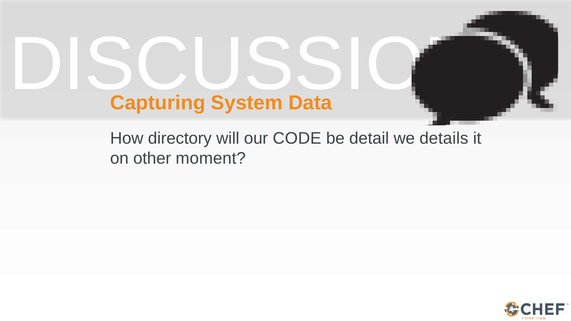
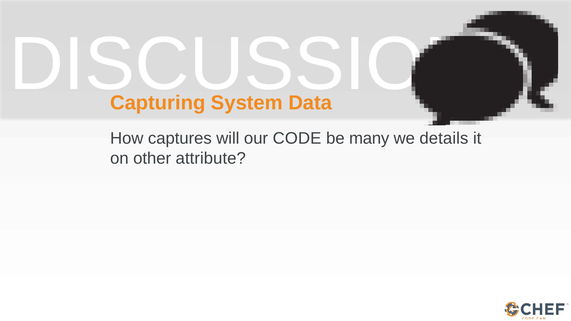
directory: directory -> captures
detail: detail -> many
moment: moment -> attribute
